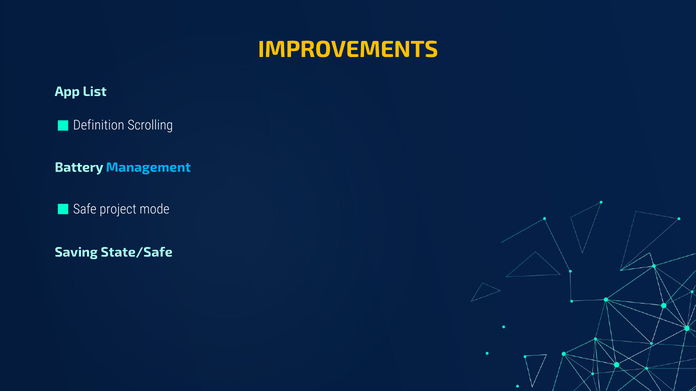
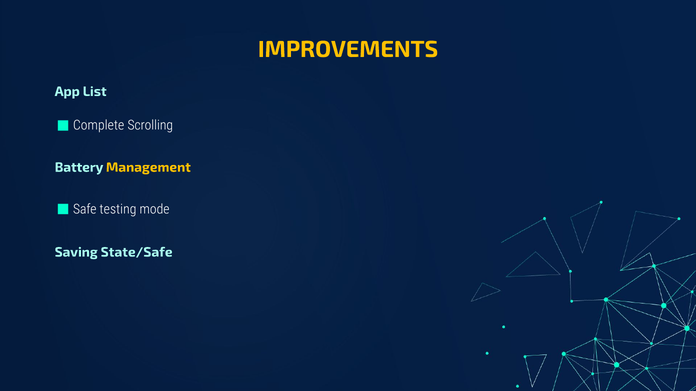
Definition: Definition -> Complete
Management colour: light blue -> yellow
project: project -> testing
